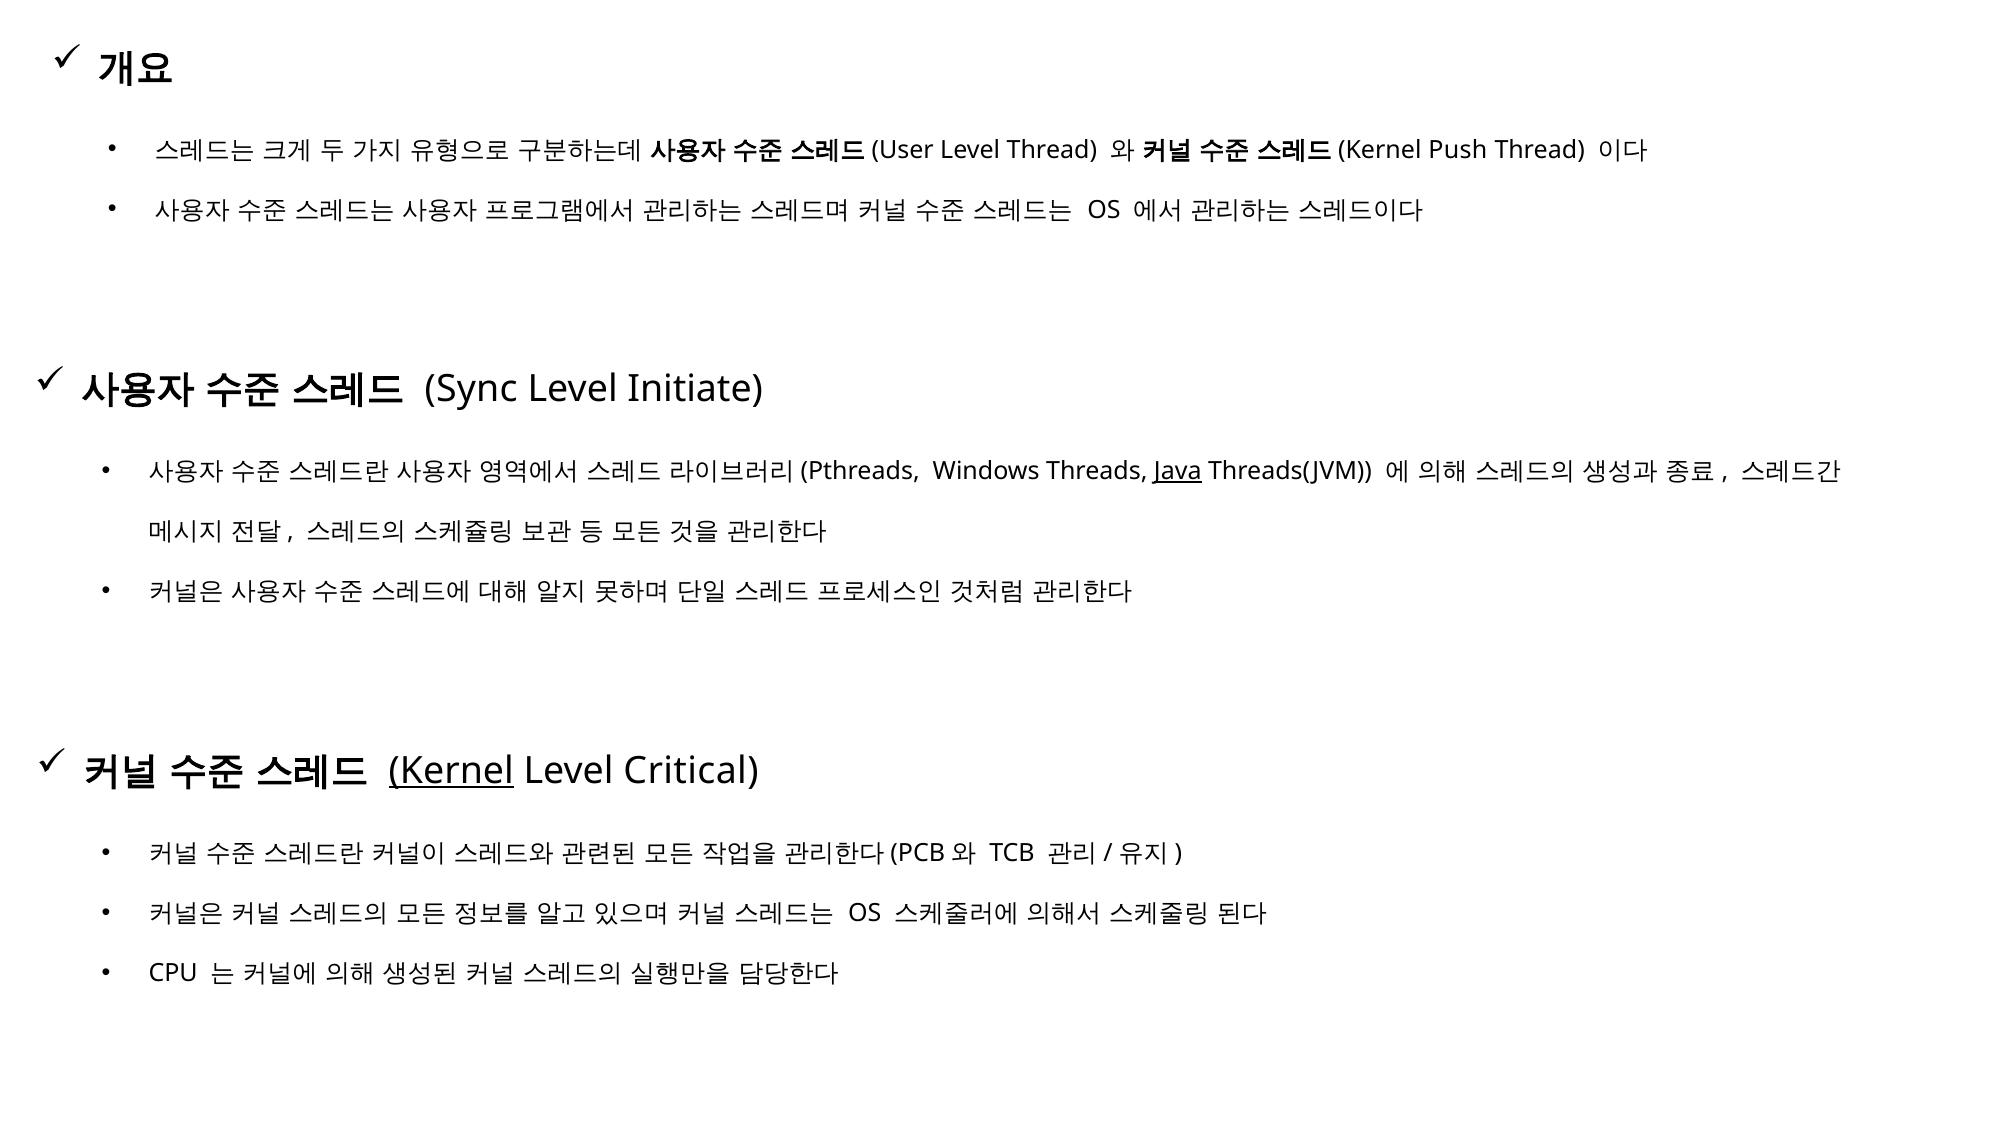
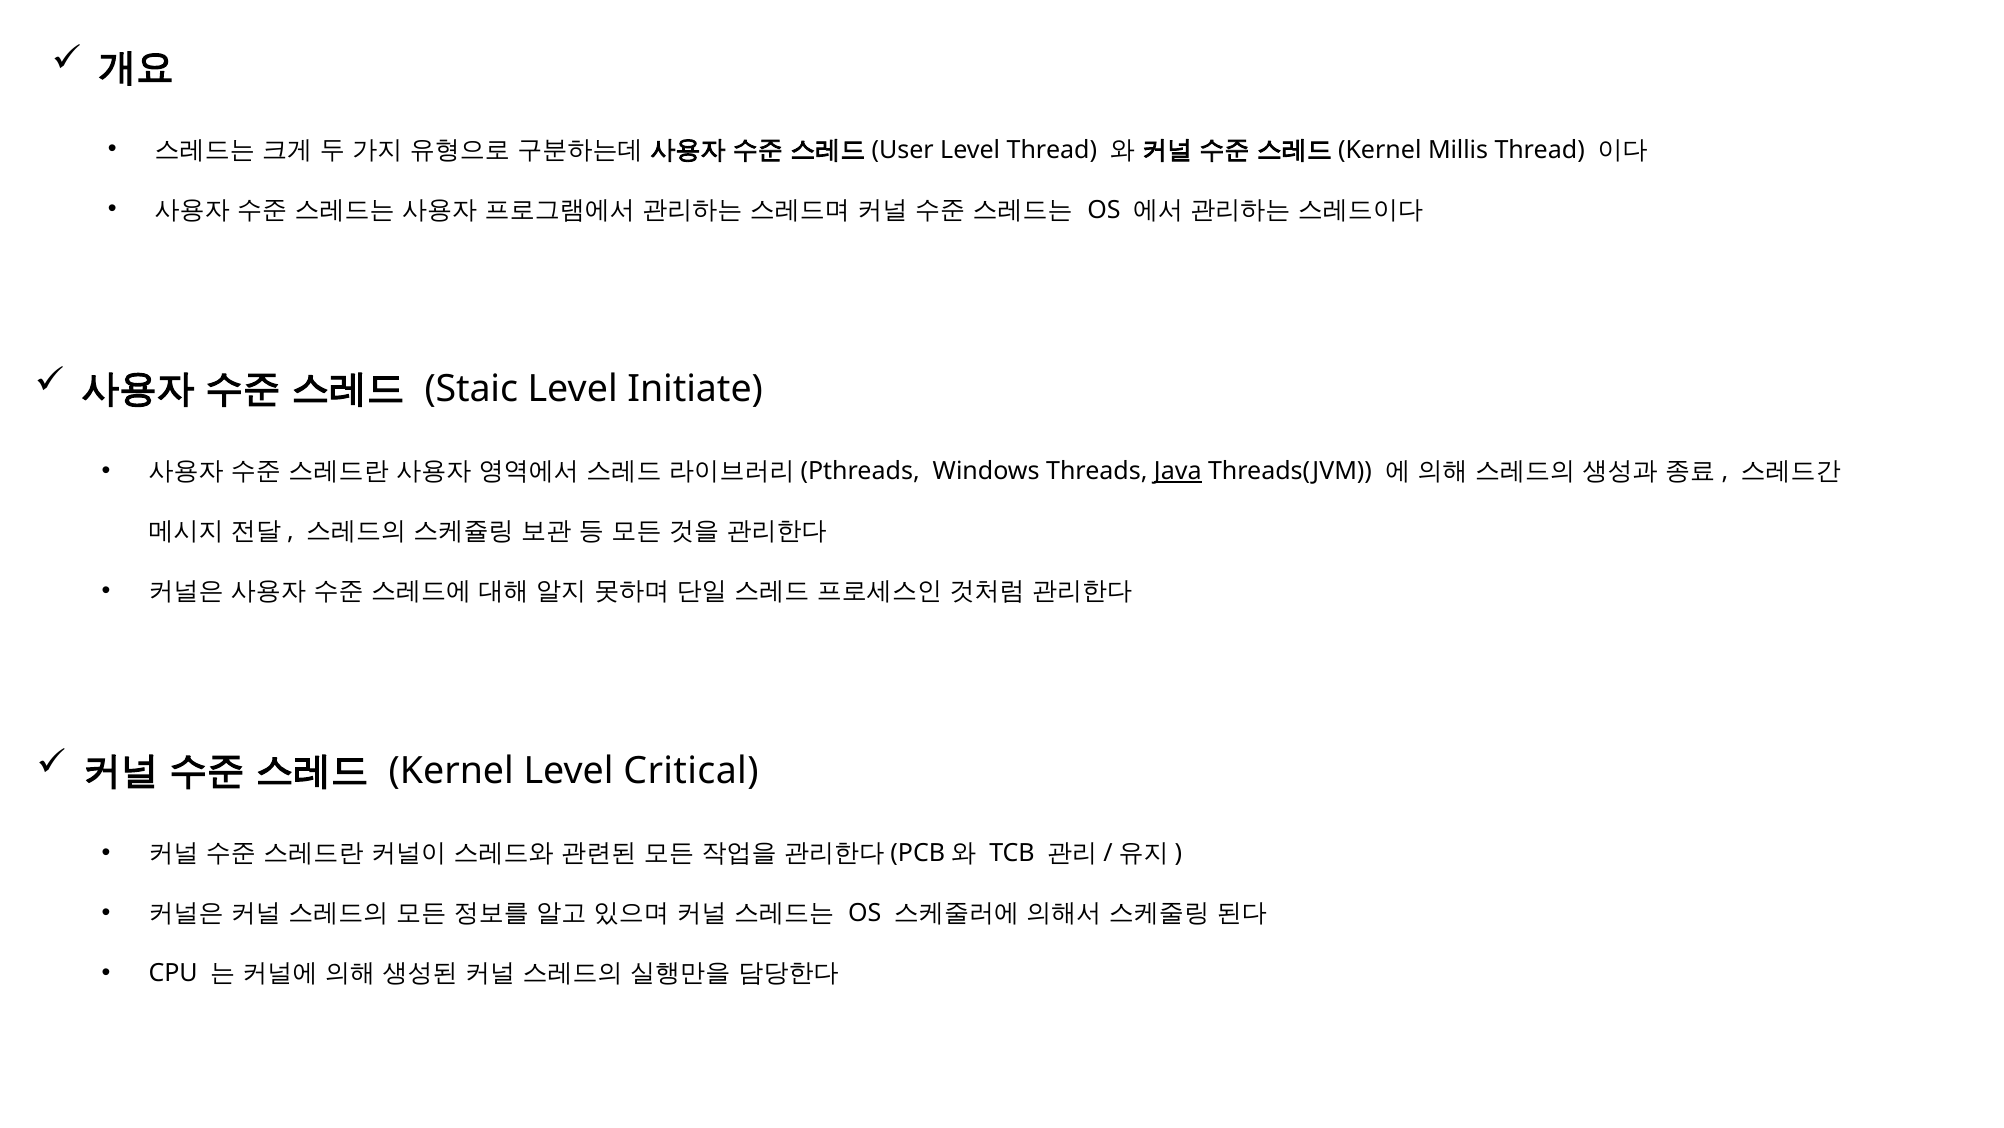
Push: Push -> Millis
Sync: Sync -> Staic
Kernel underline: present -> none
